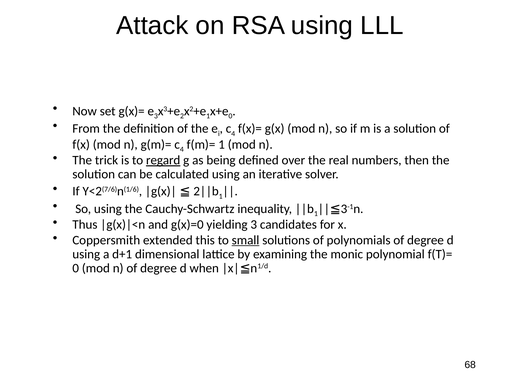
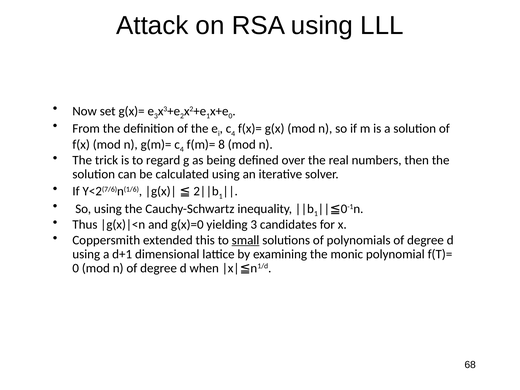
f(m)= 1: 1 -> 8
regard underline: present -> none
3 at (344, 209): 3 -> 0
